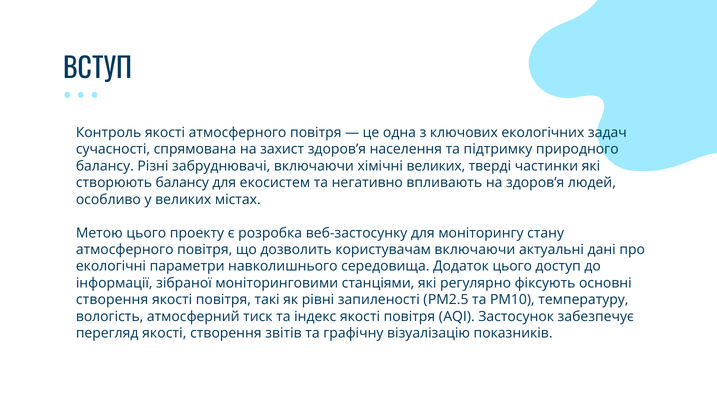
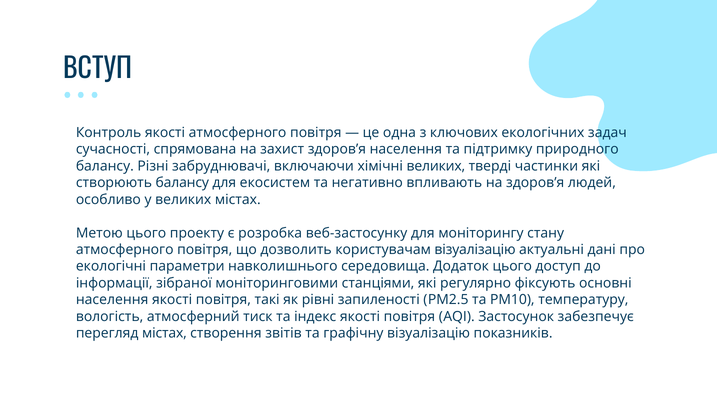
користувачам включаючи: включаючи -> візуалізацію
створення at (112, 300): створення -> населення
перегляд якості: якості -> містах
